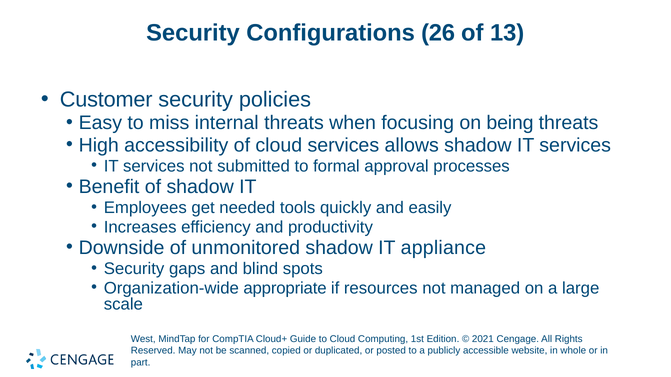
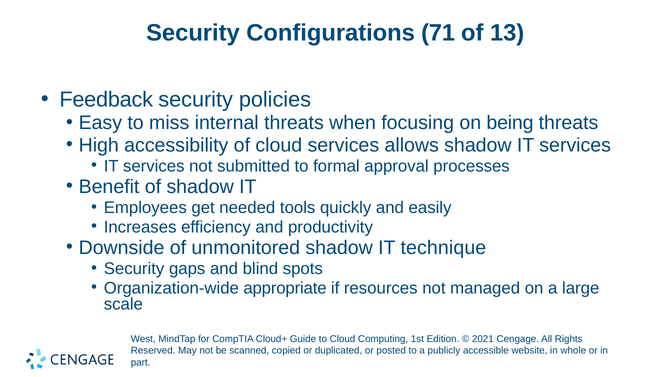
26: 26 -> 71
Customer: Customer -> Feedback
appliance: appliance -> technique
